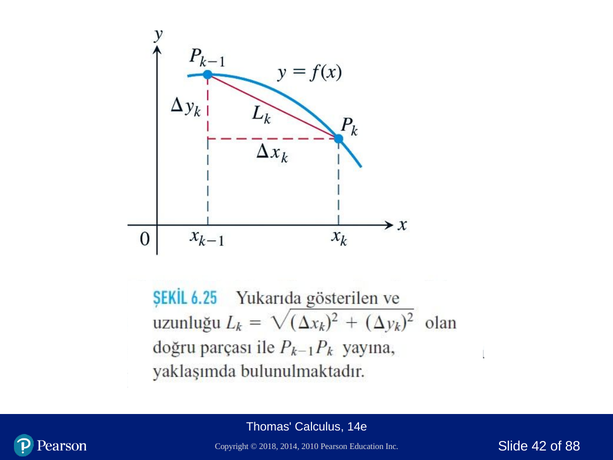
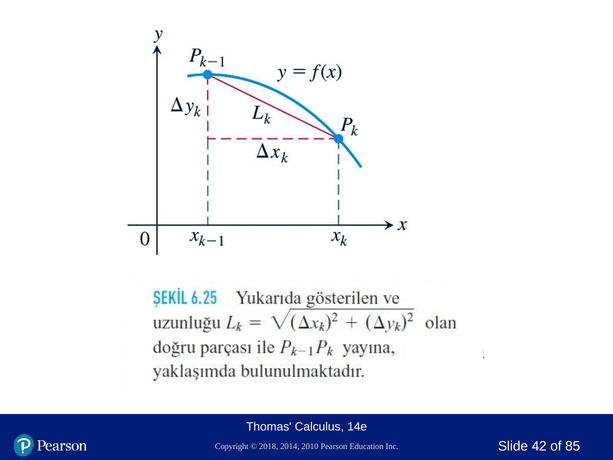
88: 88 -> 85
